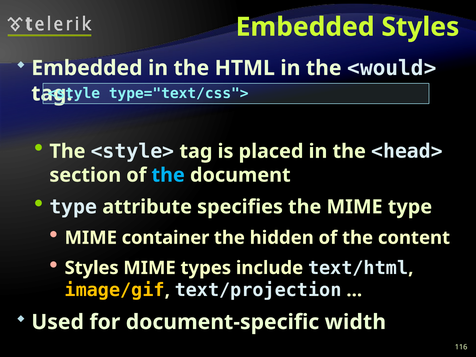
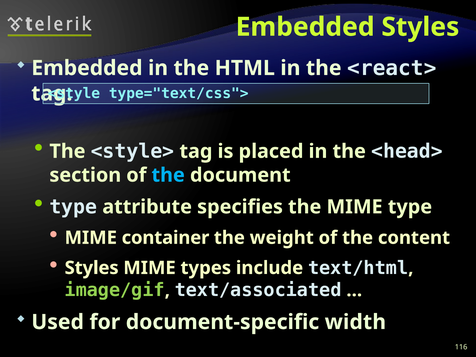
<would>: <would> -> <react>
hidden: hidden -> weight
image/gif colour: yellow -> light green
text/projection: text/projection -> text/associated
